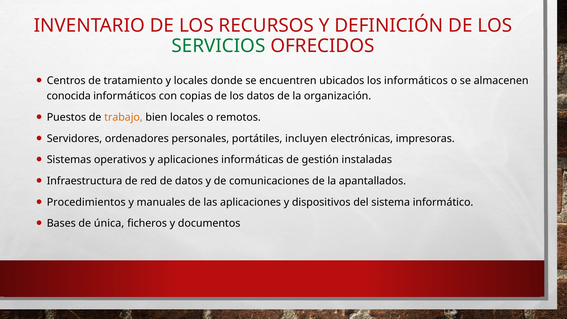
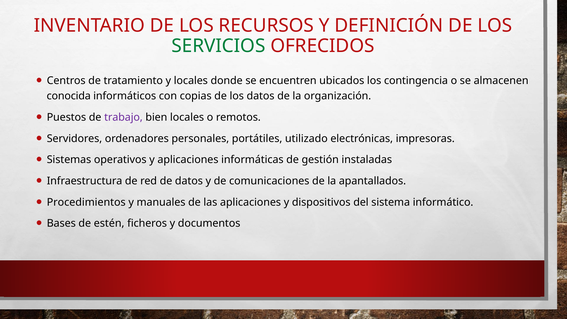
los informáticos: informáticos -> contingencia
trabajo colour: orange -> purple
incluyen: incluyen -> utilizado
única: única -> estén
